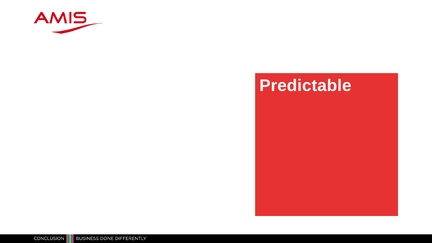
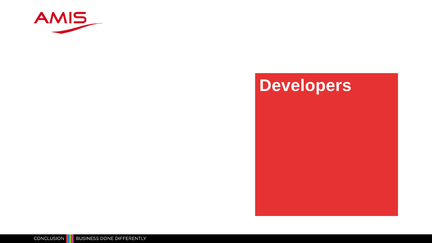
Predictable: Predictable -> Developers
